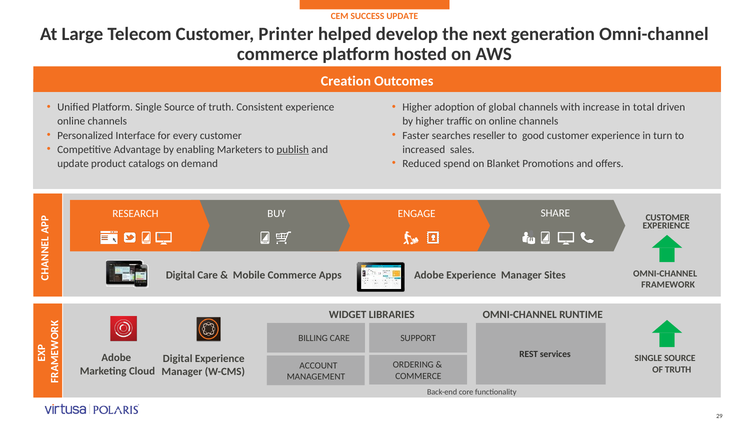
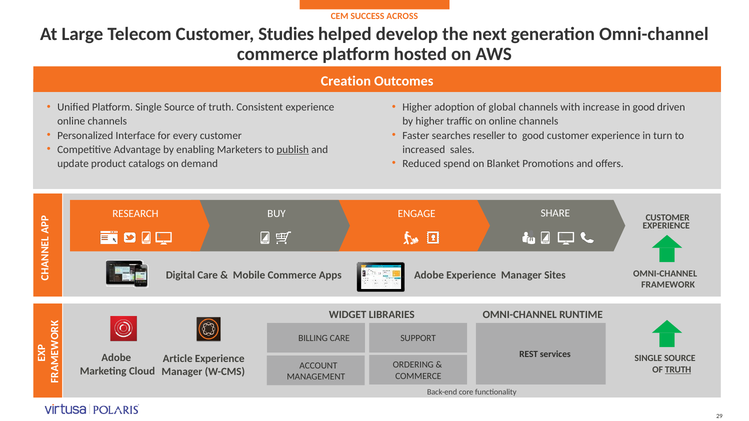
SUCCESS UPDATE: UPDATE -> ACROSS
Printer: Printer -> Studies
in total: total -> good
Digital at (178, 359): Digital -> Article
TRUTH at (678, 370) underline: none -> present
